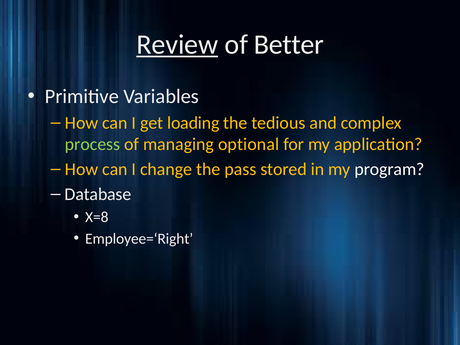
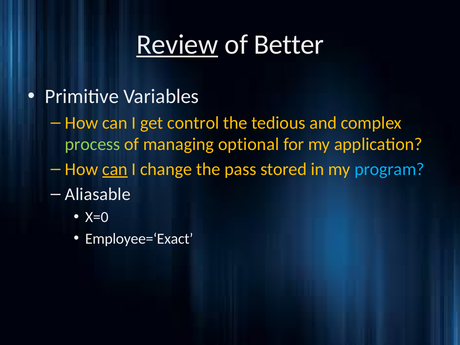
loading: loading -> control
can at (115, 169) underline: none -> present
program colour: white -> light blue
Database: Database -> Aliasable
X=8: X=8 -> X=0
Employee=‘Right: Employee=‘Right -> Employee=‘Exact
